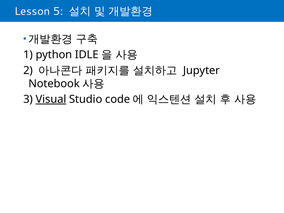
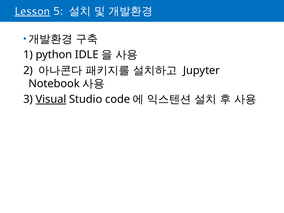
Lesson underline: none -> present
